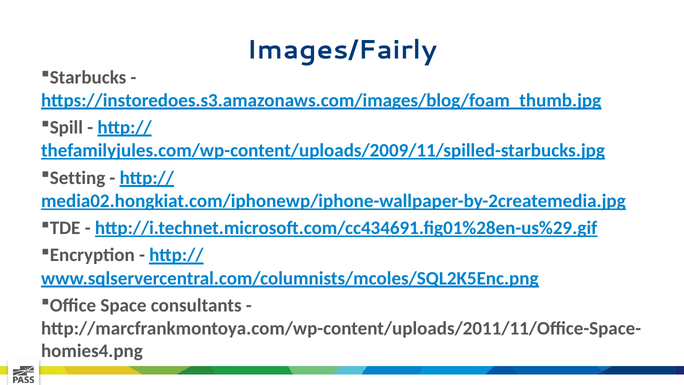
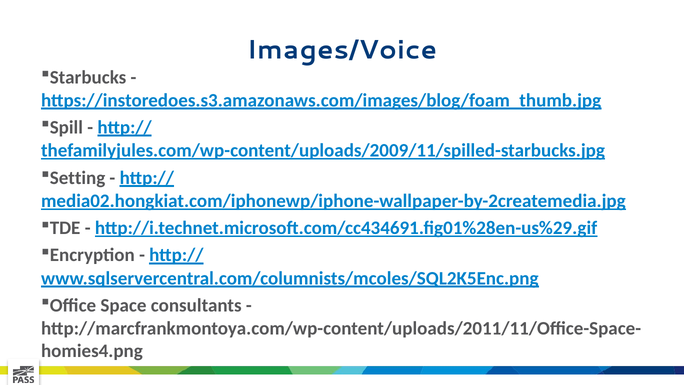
Images/Fairly: Images/Fairly -> Images/Voice
